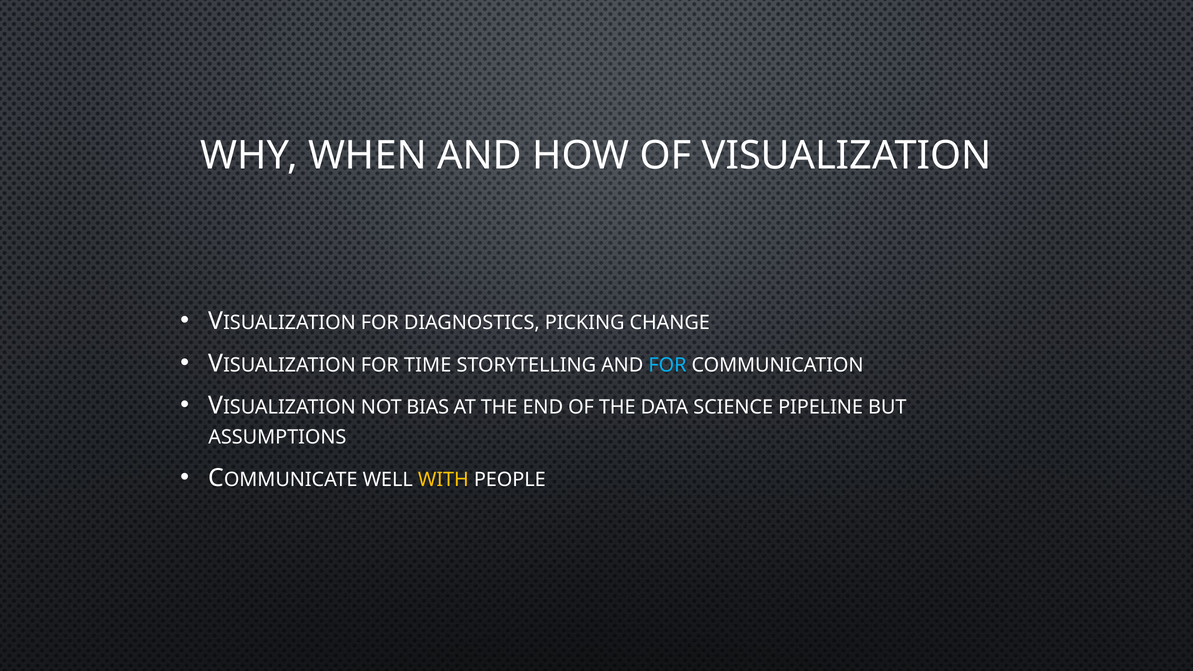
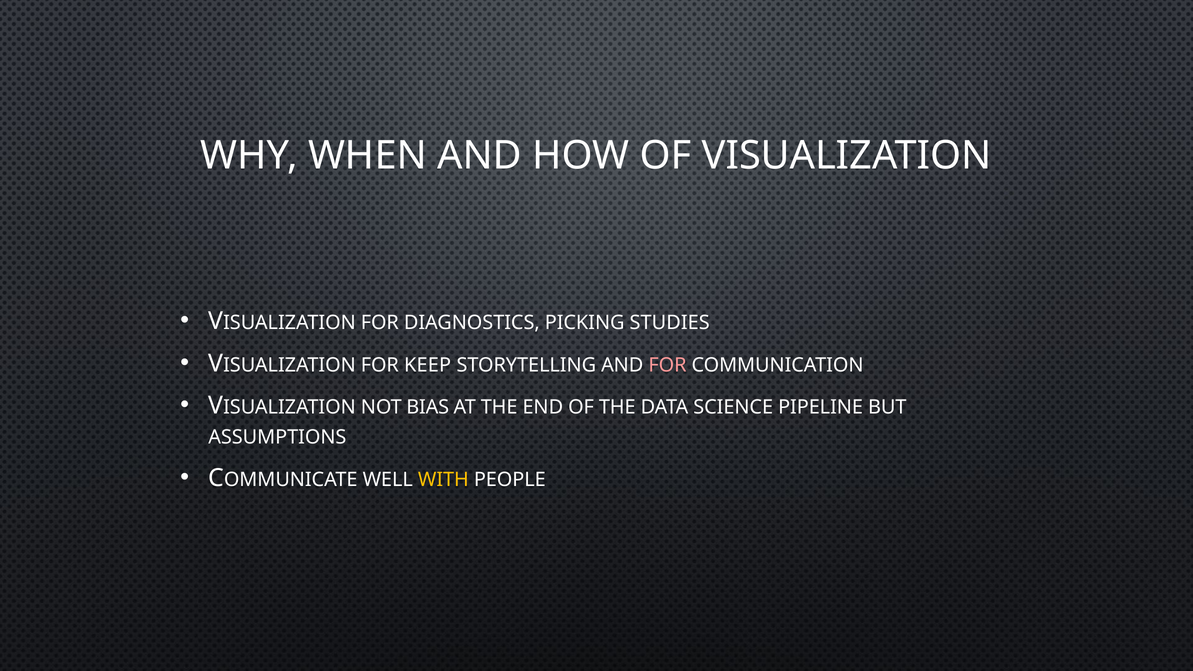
CHANGE: CHANGE -> STUDIES
TIME: TIME -> KEEP
FOR at (668, 365) colour: light blue -> pink
